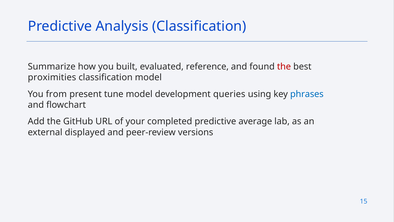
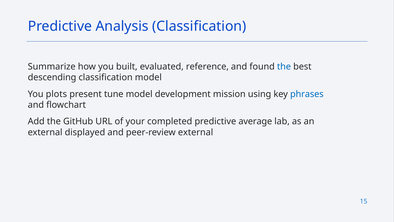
the at (284, 66) colour: red -> blue
proximities: proximities -> descending
from: from -> plots
queries: queries -> mission
peer-review versions: versions -> external
